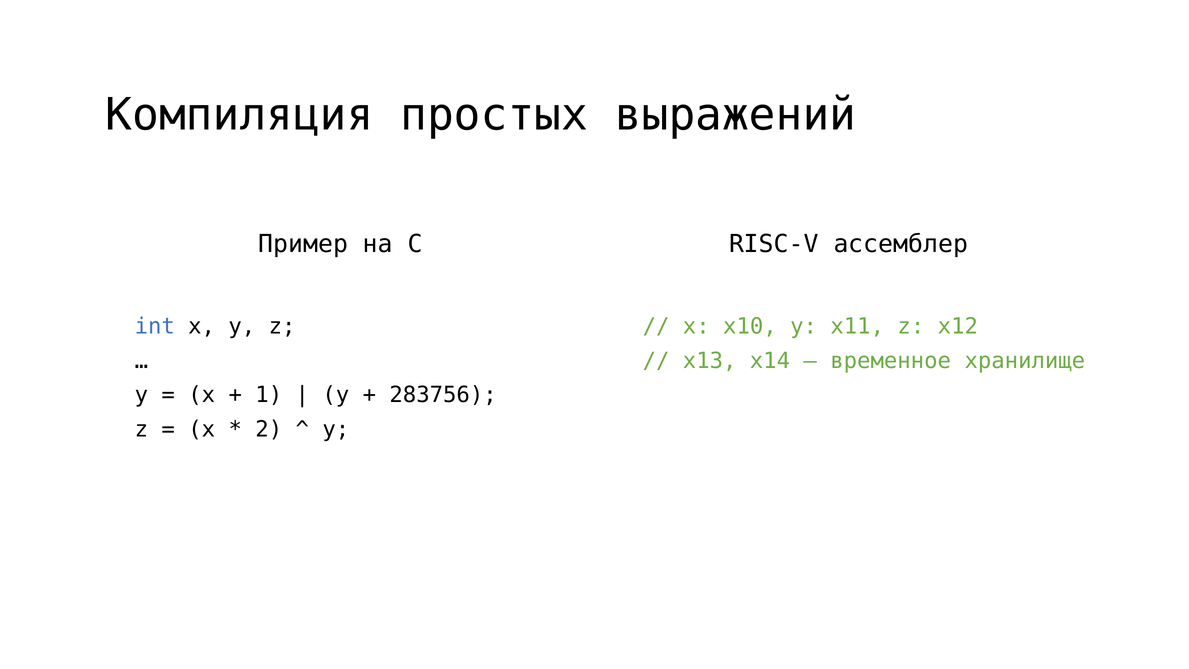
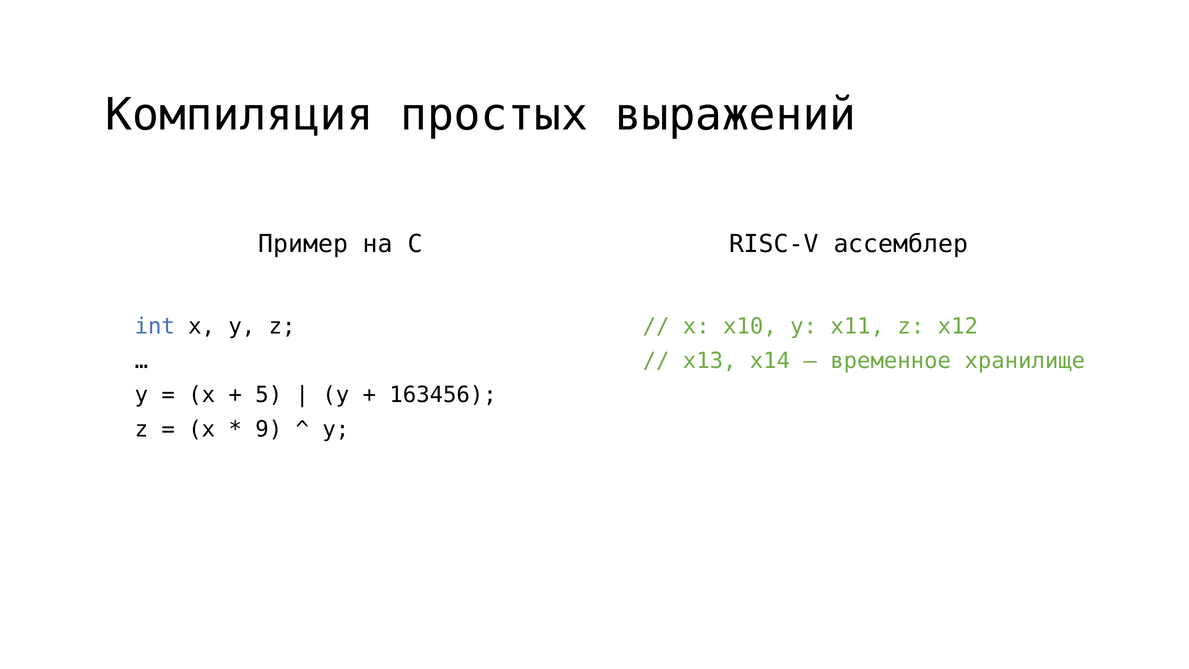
1: 1 -> 5
283756: 283756 -> 163456
2: 2 -> 9
